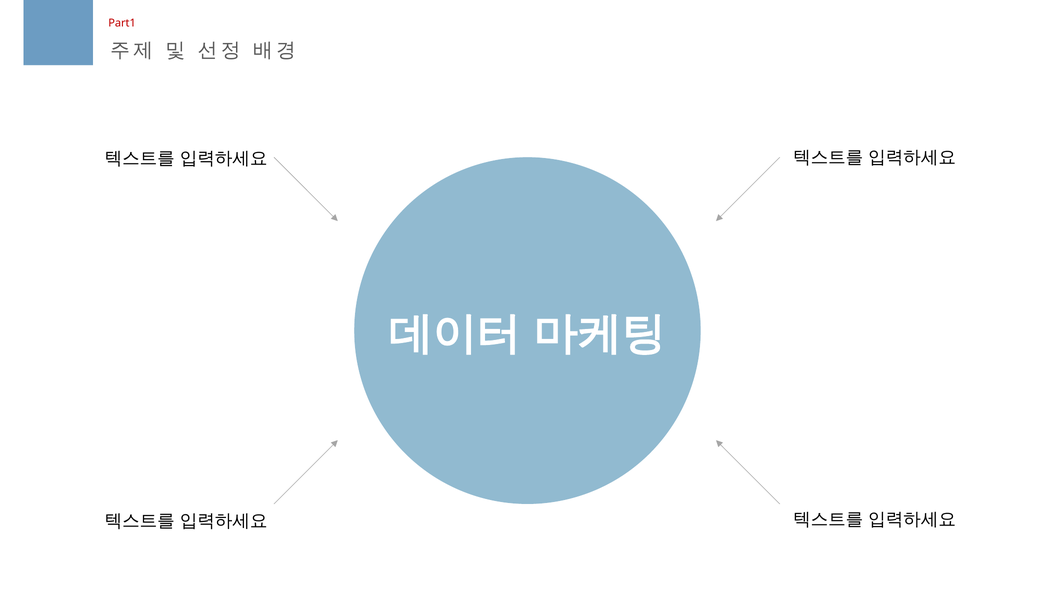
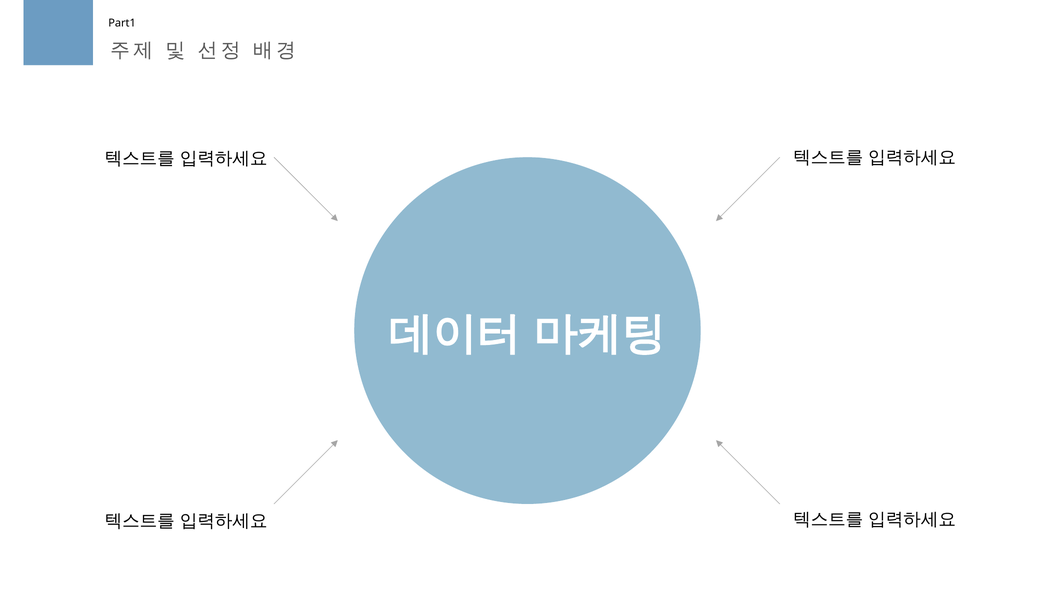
Part1 colour: red -> black
